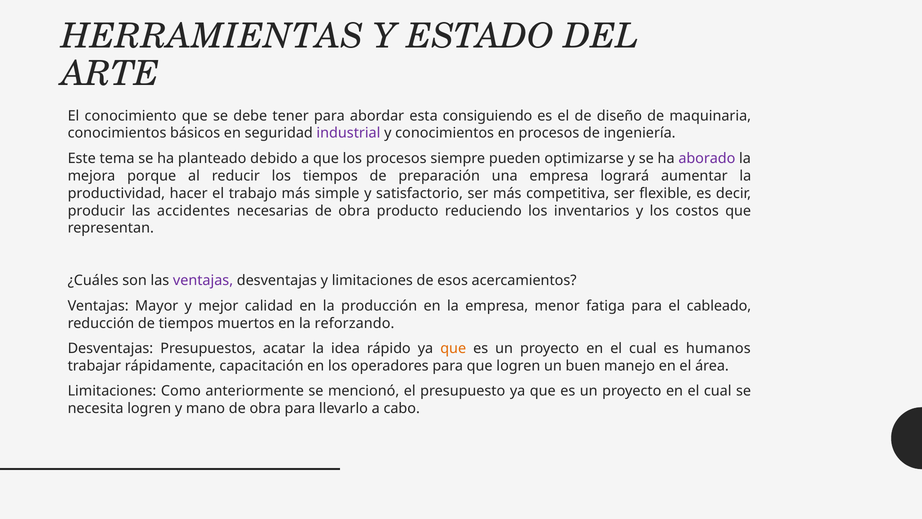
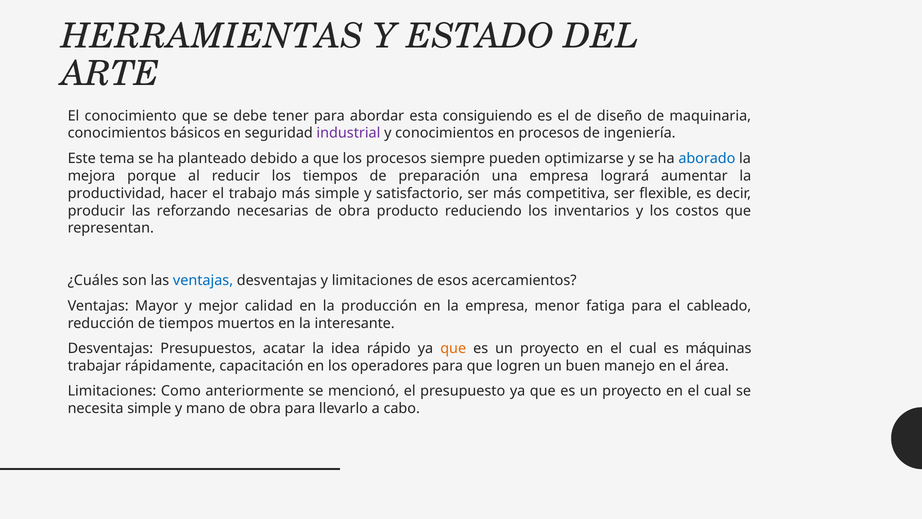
aborado colour: purple -> blue
accidentes: accidentes -> reforzando
ventajas at (203, 280) colour: purple -> blue
reforzando: reforzando -> interesante
humanos: humanos -> máquinas
necesita logren: logren -> simple
